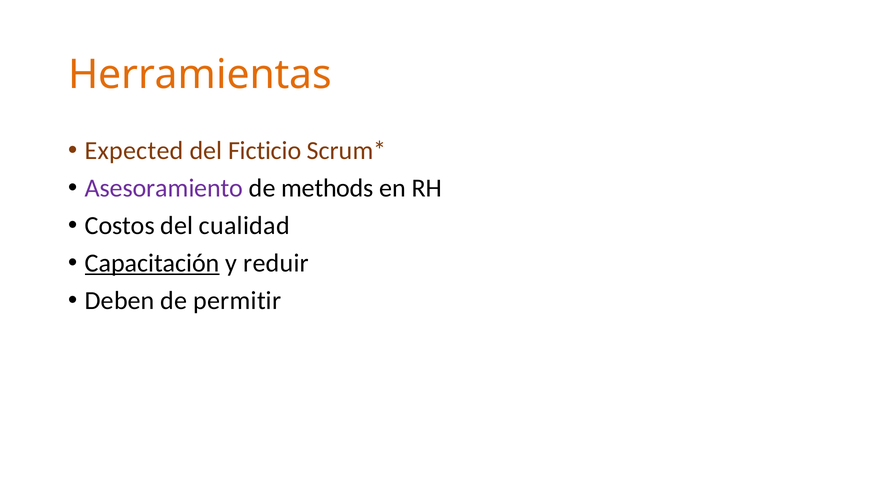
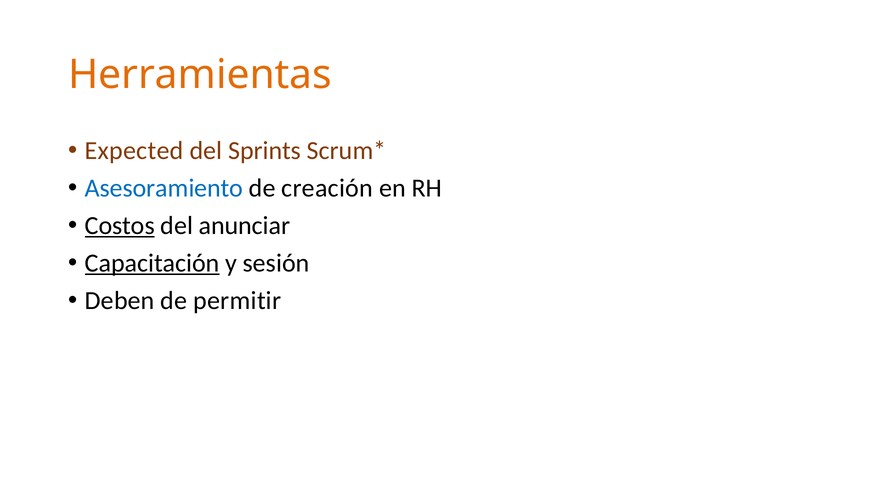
Ficticio: Ficticio -> Sprints
Asesoramiento colour: purple -> blue
methods: methods -> creación
Costos underline: none -> present
cualidad: cualidad -> anunciar
reduir: reduir -> sesión
